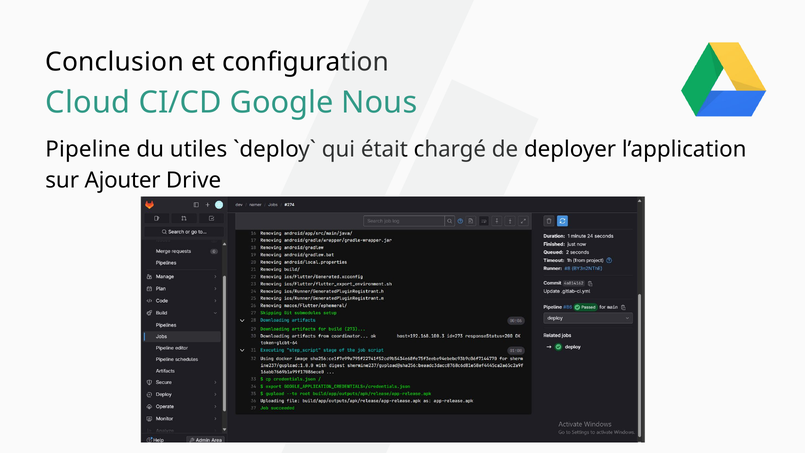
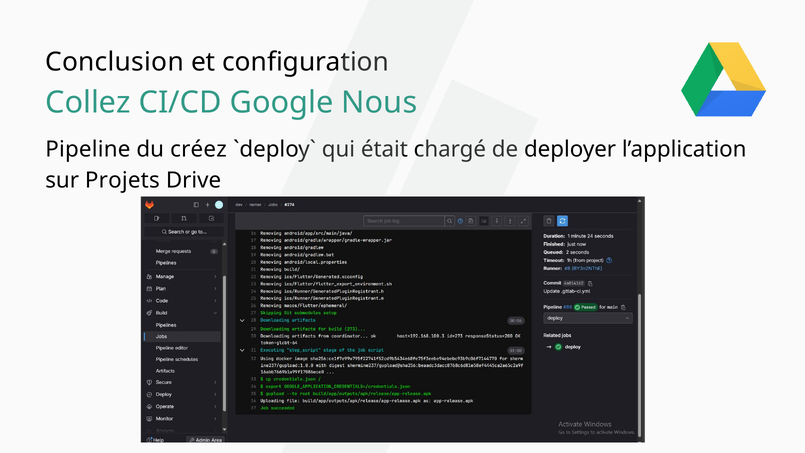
Cloud: Cloud -> Collez
utiles: utiles -> créez
Ajouter: Ajouter -> Projets
